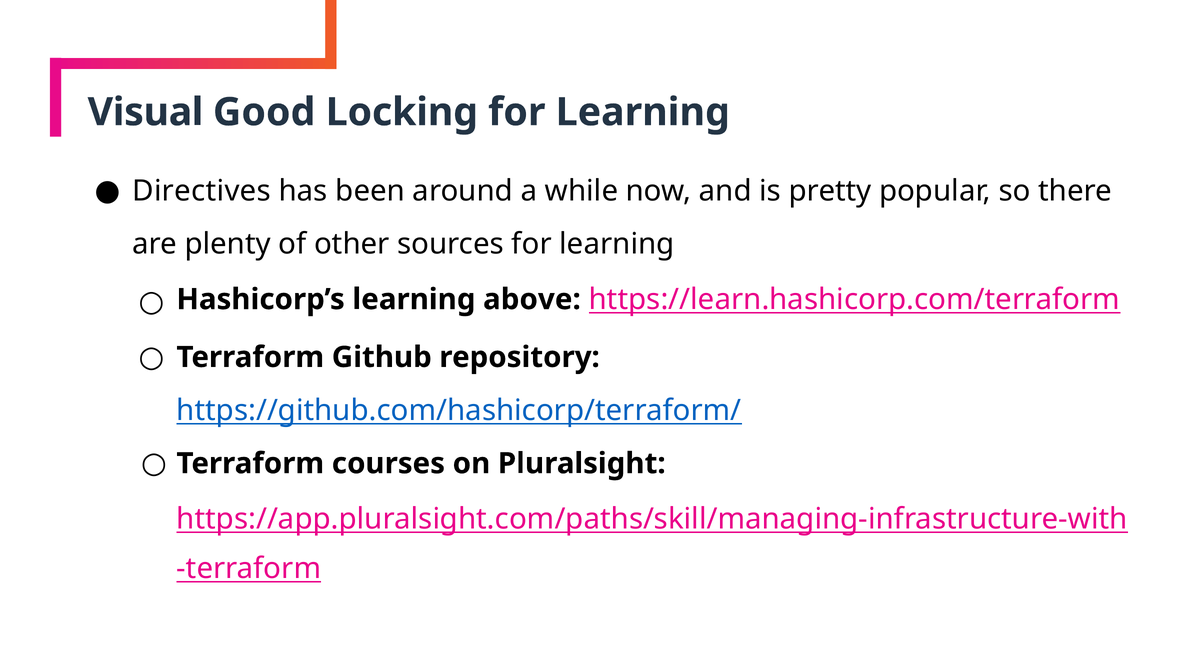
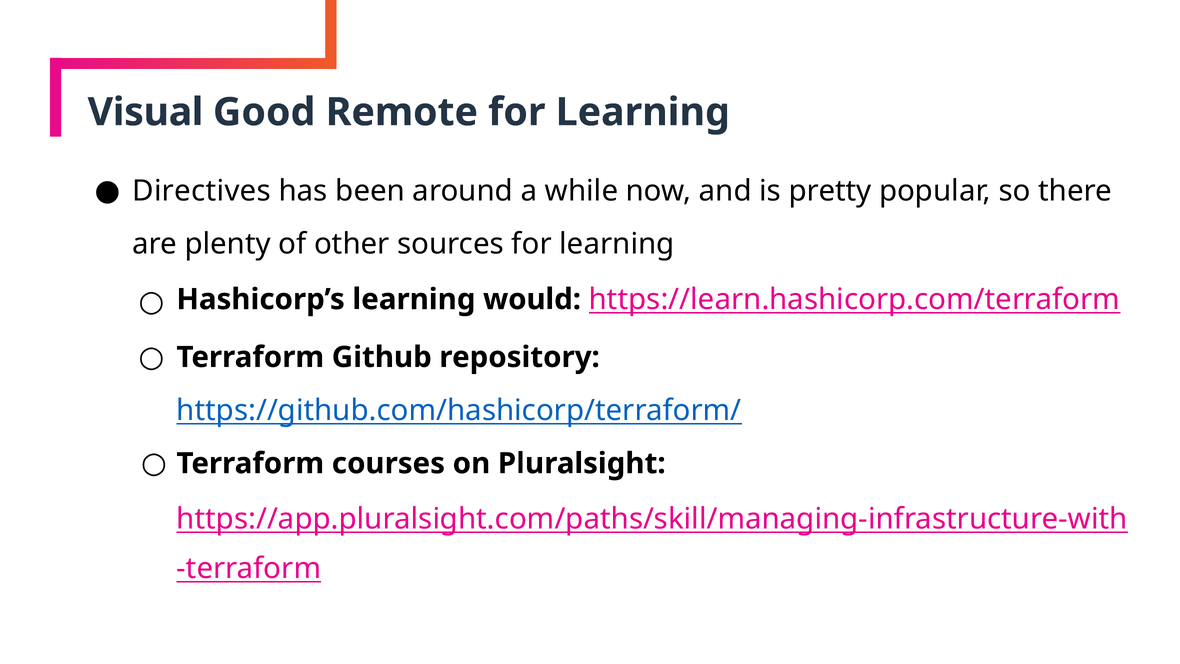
Locking: Locking -> Remote
above: above -> would
